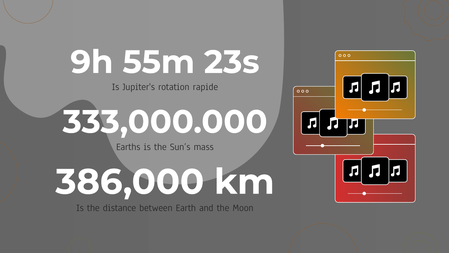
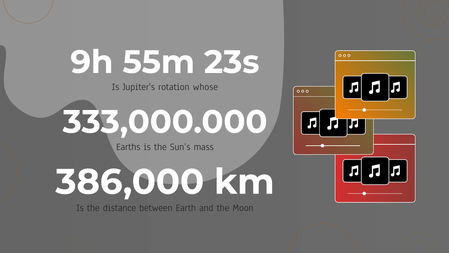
rapide: rapide -> whose
